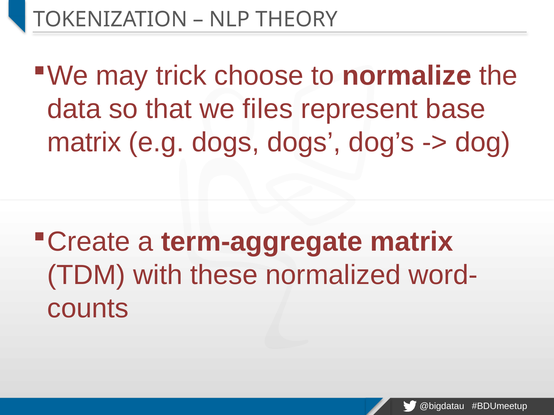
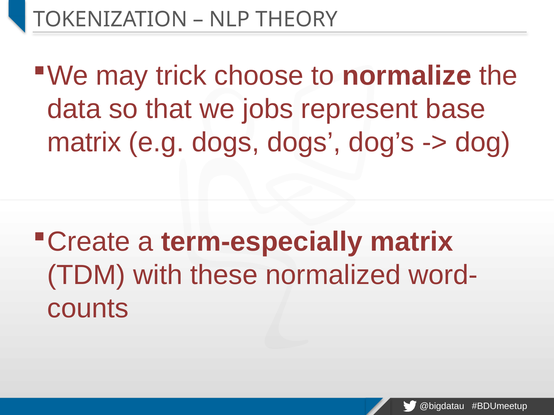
files: files -> jobs
term-aggregate: term-aggregate -> term-especially
